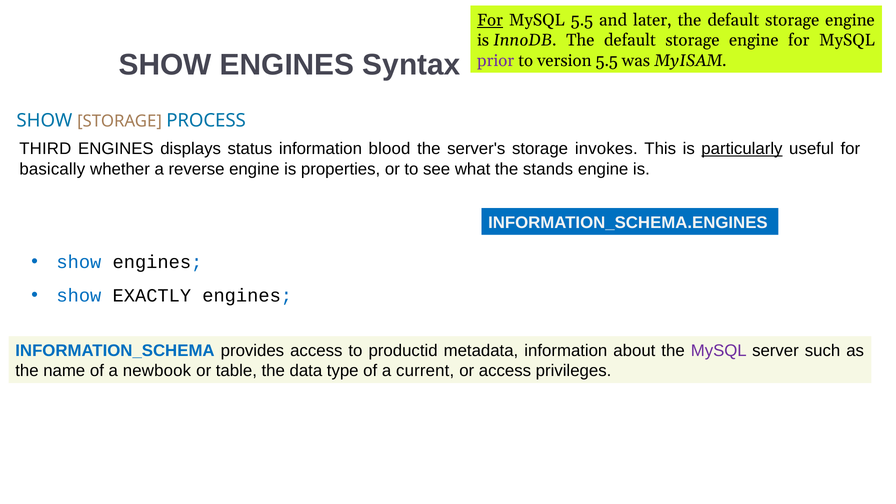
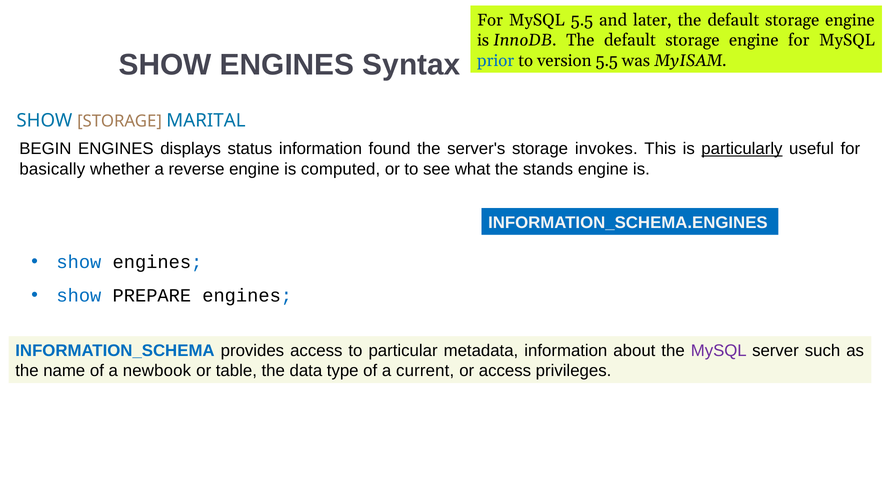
For at (490, 20) underline: present -> none
prior colour: purple -> blue
PROCESS: PROCESS -> MARITAL
THIRD: THIRD -> BEGIN
blood: blood -> found
properties: properties -> computed
EXACTLY: EXACTLY -> PREPARE
productid: productid -> particular
